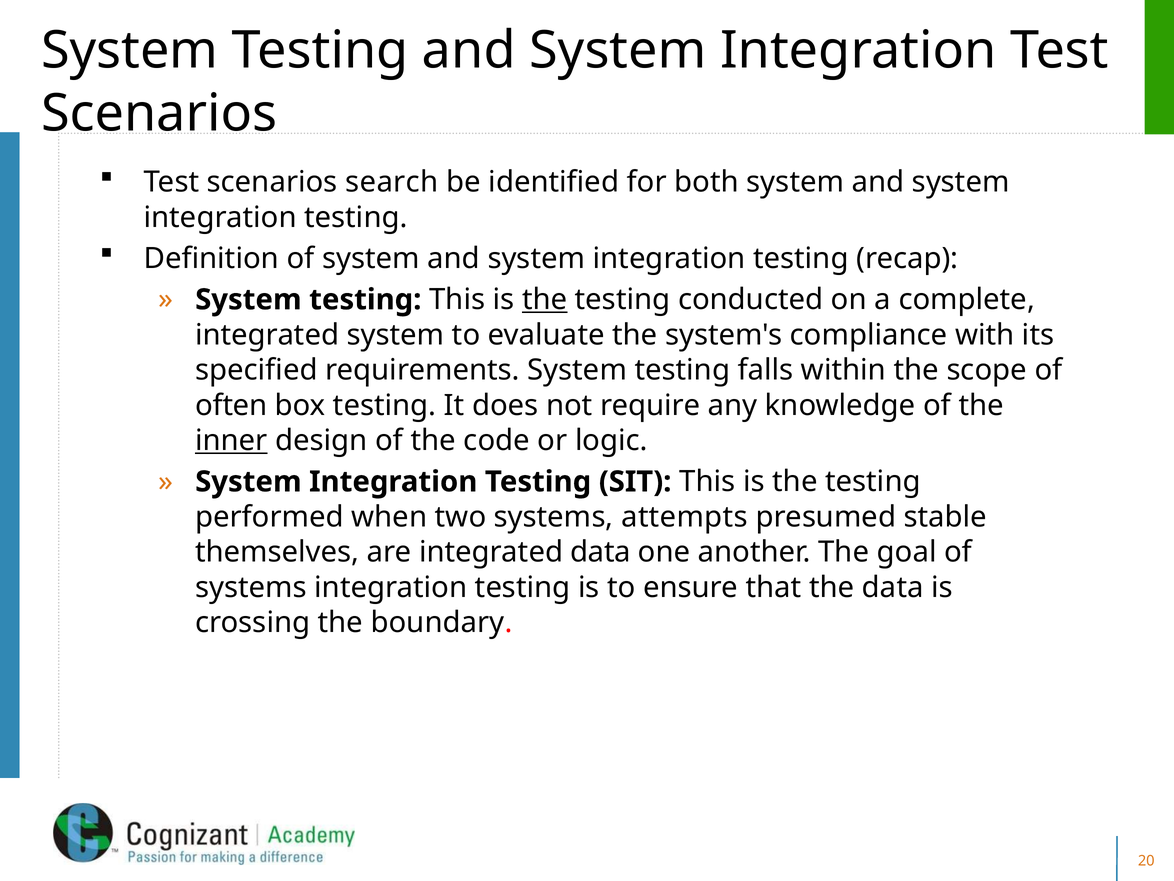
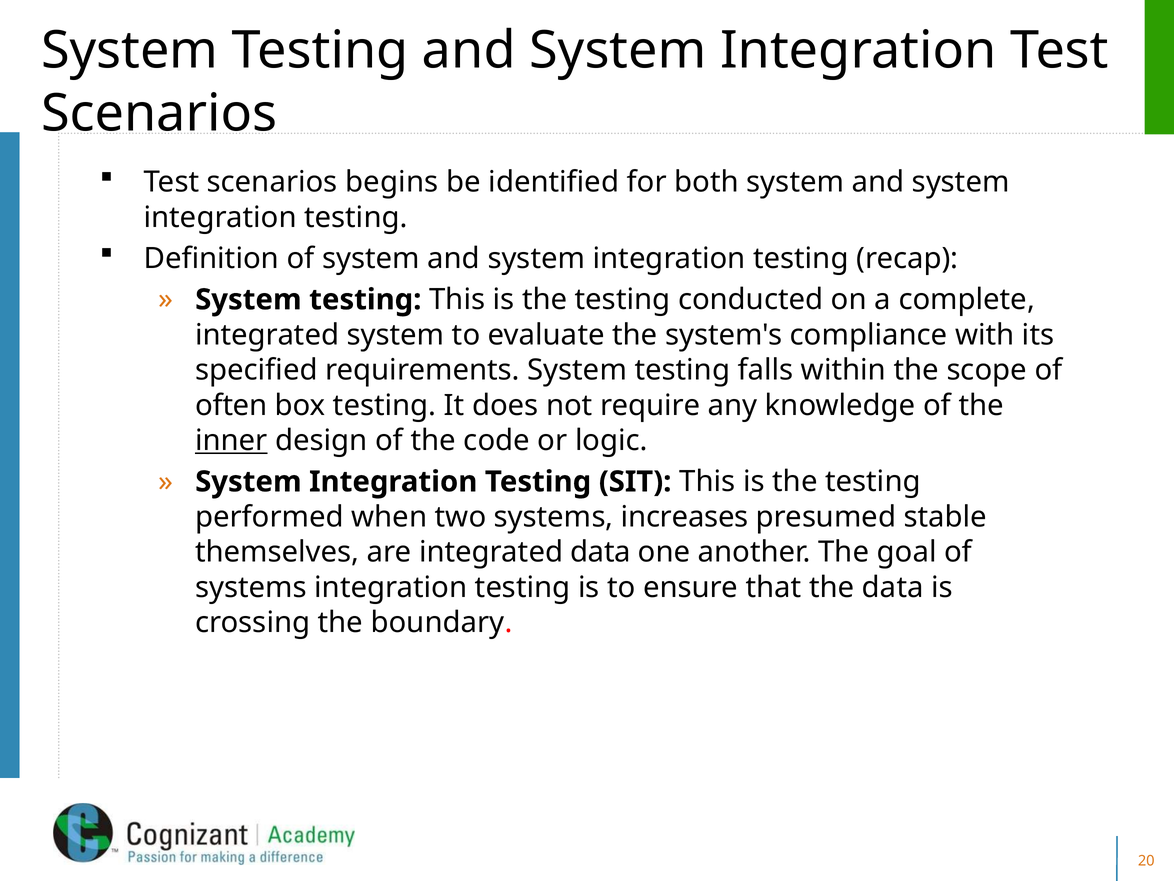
search: search -> begins
the at (545, 299) underline: present -> none
attempts: attempts -> increases
